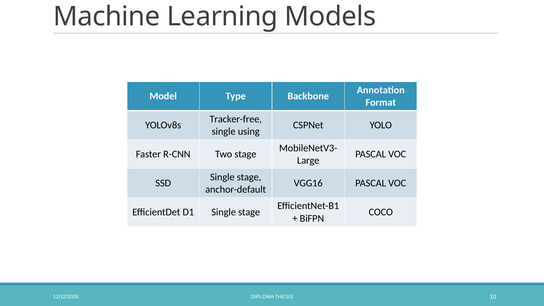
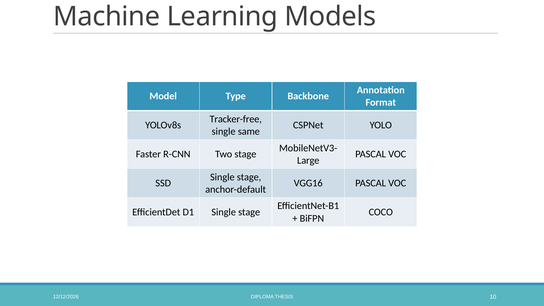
using: using -> same
